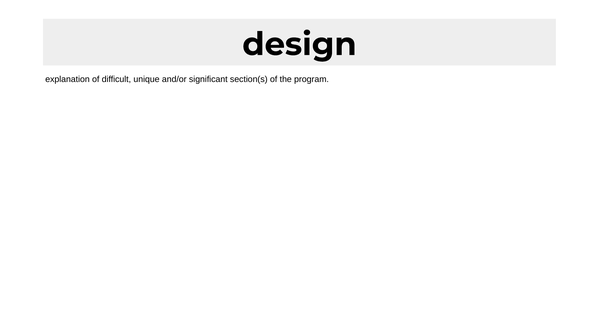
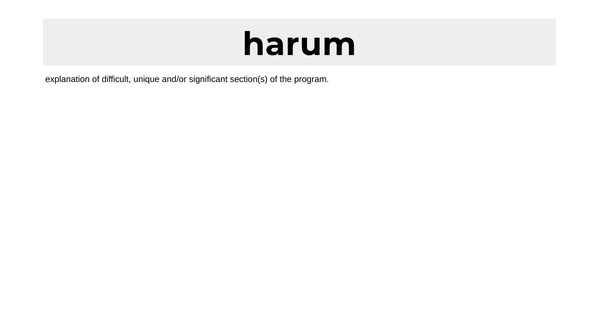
design: design -> harum
